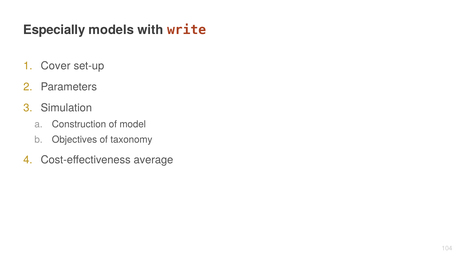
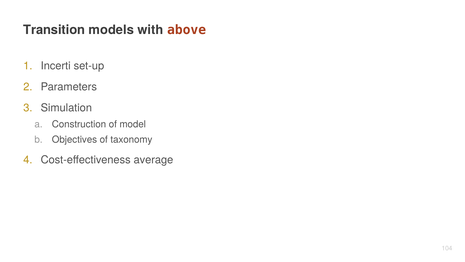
Especially: Especially -> Transition
write: write -> above
Cover: Cover -> Incerti
